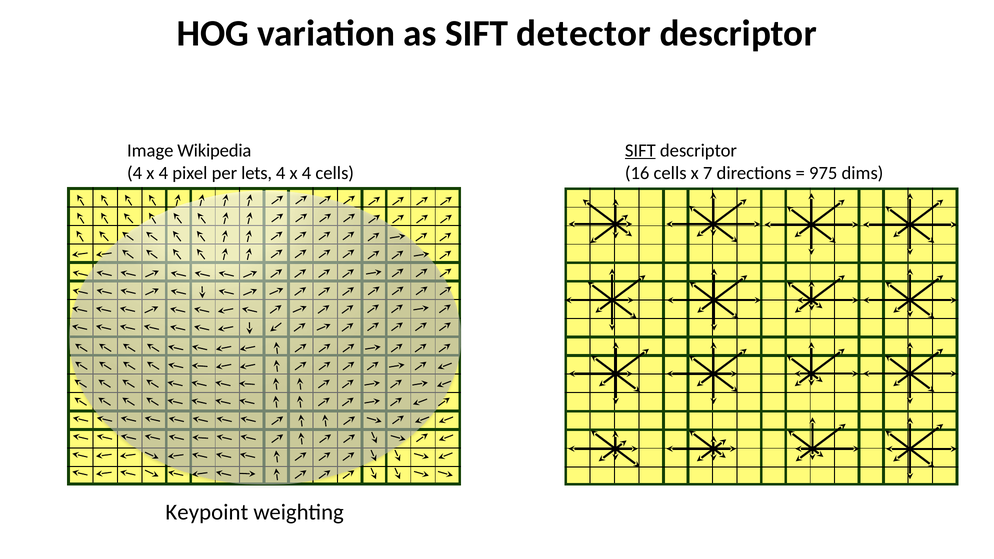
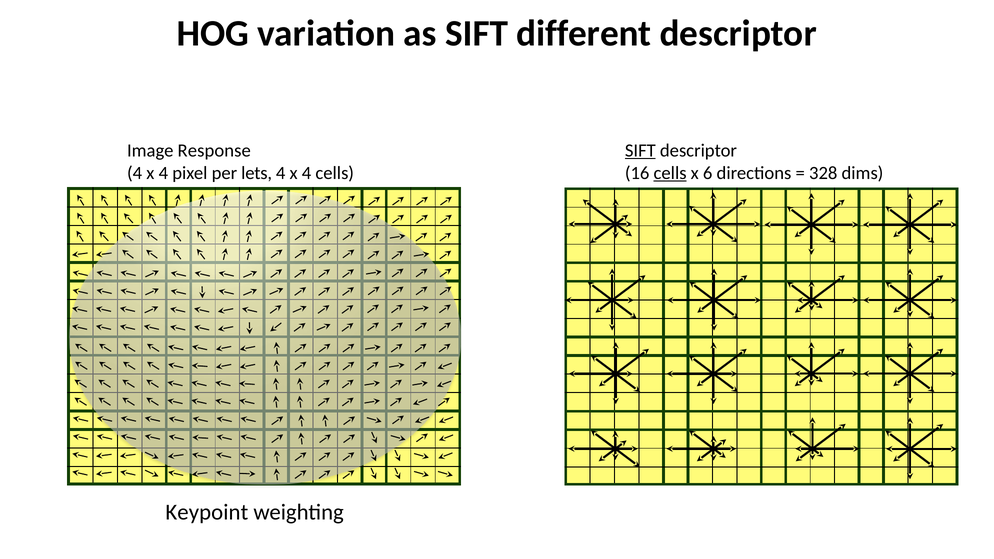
detector: detector -> different
Wikipedia: Wikipedia -> Response
cells at (670, 173) underline: none -> present
7: 7 -> 6
975: 975 -> 328
